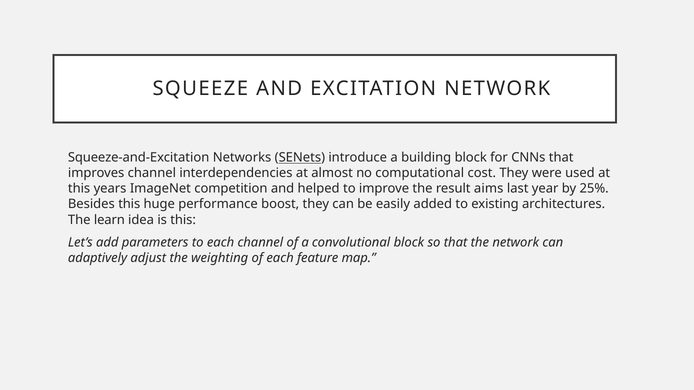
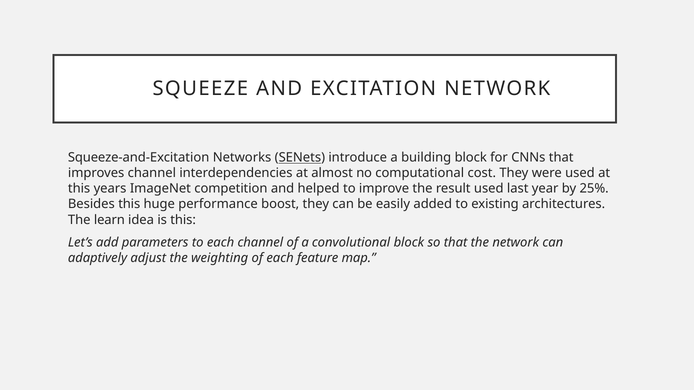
result aims: aims -> used
